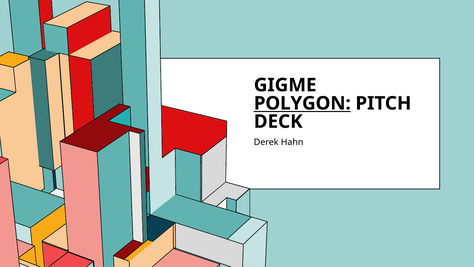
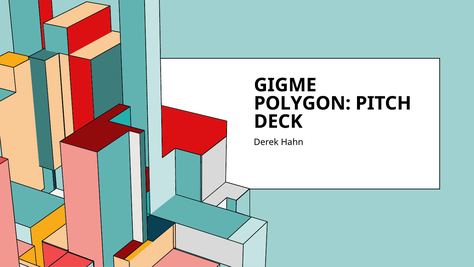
POLYGON underline: present -> none
